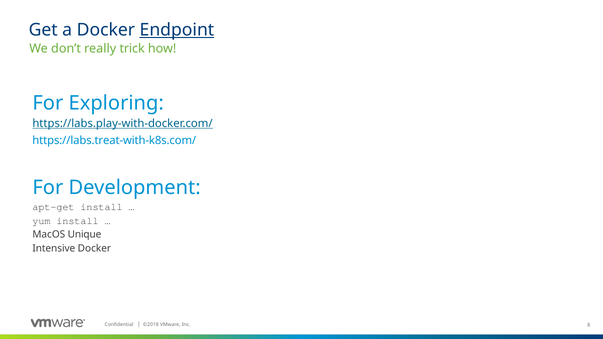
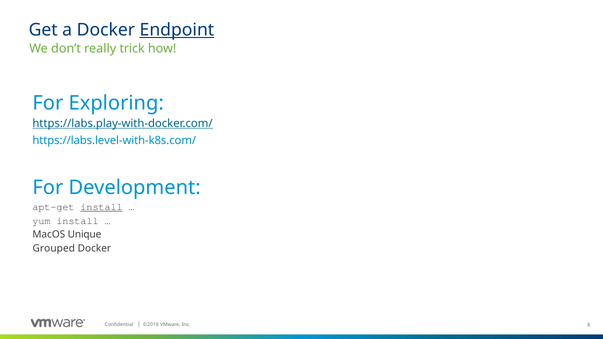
https://labs.treat-with-k8s.com/: https://labs.treat-with-k8s.com/ -> https://labs.level-with-k8s.com/
install at (102, 207) underline: none -> present
Intensive: Intensive -> Grouped
